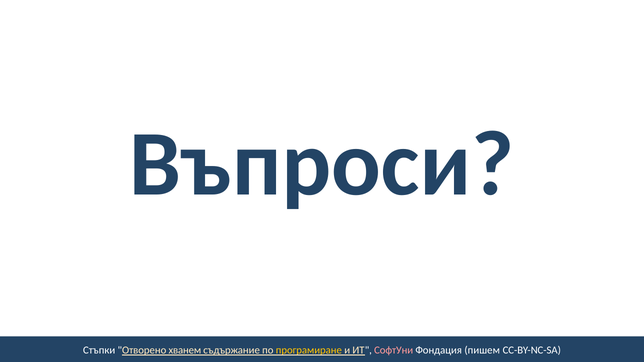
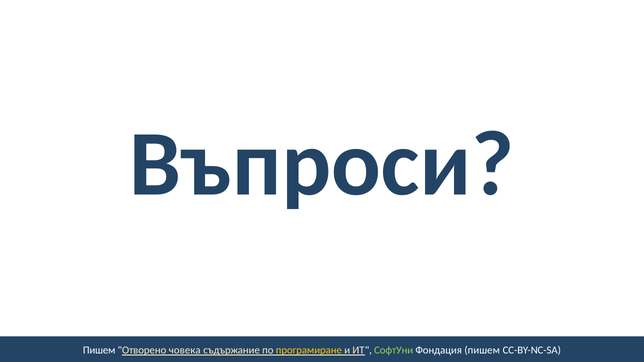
Стъпки at (99, 351): Стъпки -> Пишем
хванем: хванем -> човека
СофтУни colour: pink -> light green
